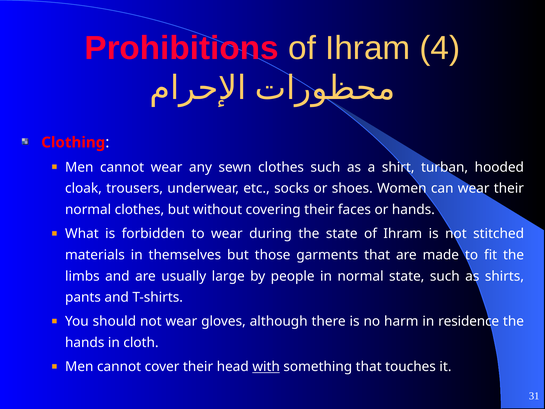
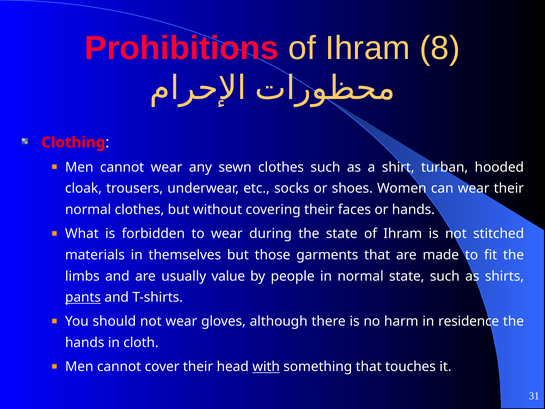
4: 4 -> 8
large: large -> value
pants underline: none -> present
